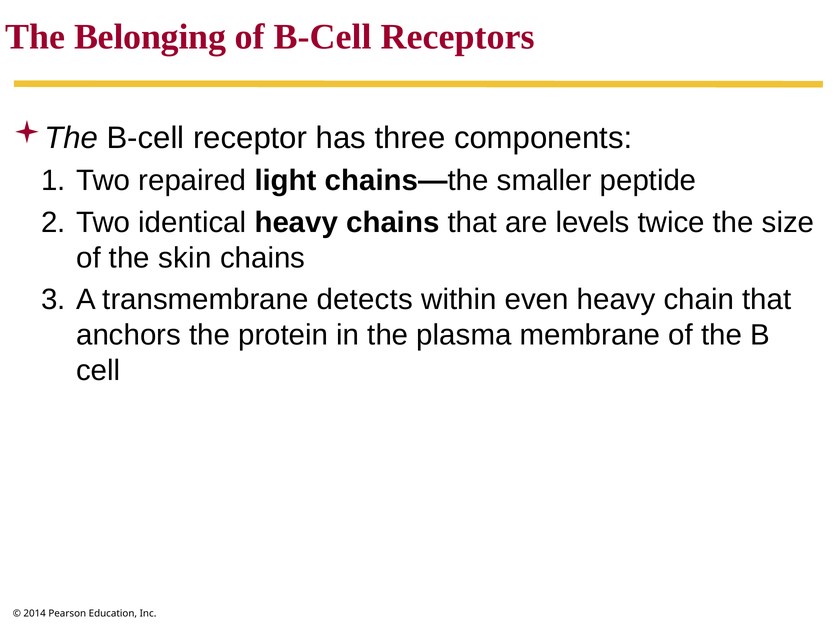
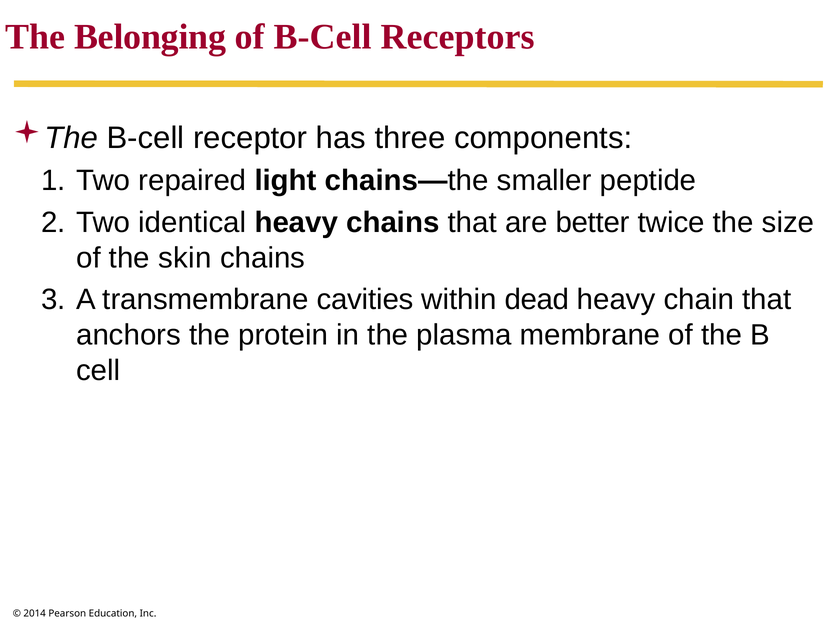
levels: levels -> better
detects: detects -> cavities
even: even -> dead
